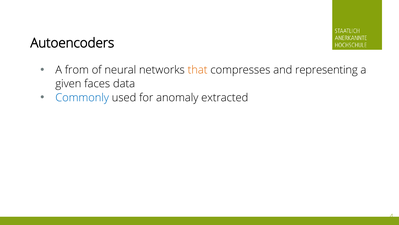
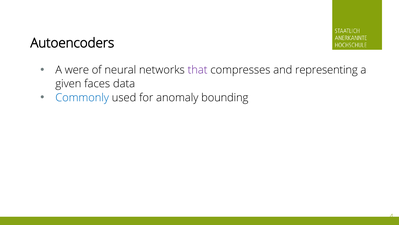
from: from -> were
that colour: orange -> purple
extracted: extracted -> bounding
